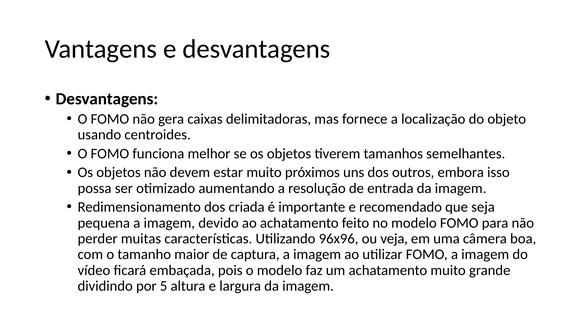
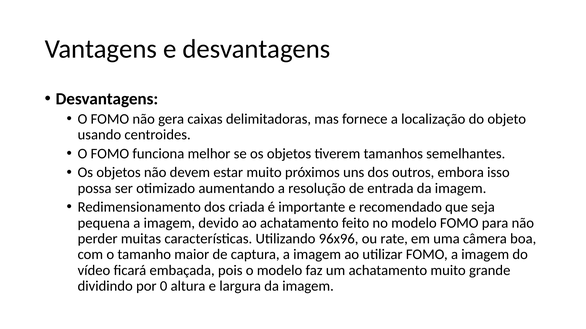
veja: veja -> rate
5: 5 -> 0
